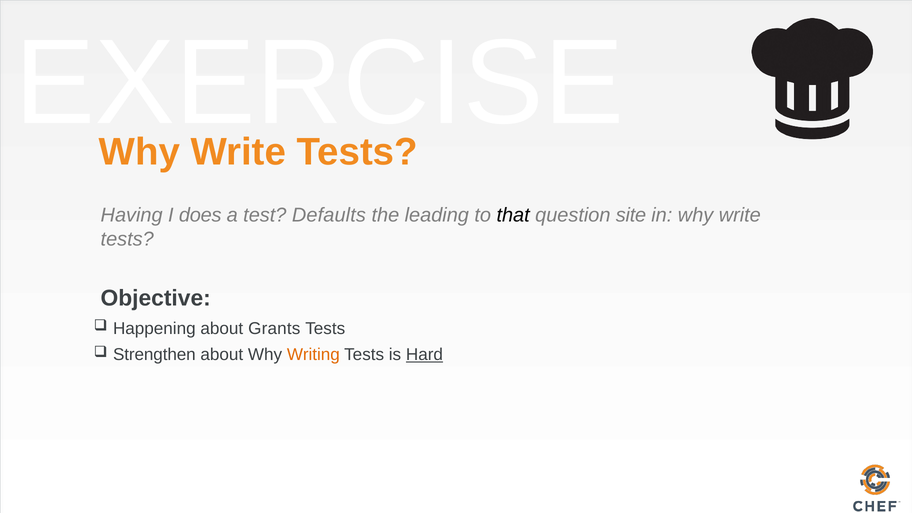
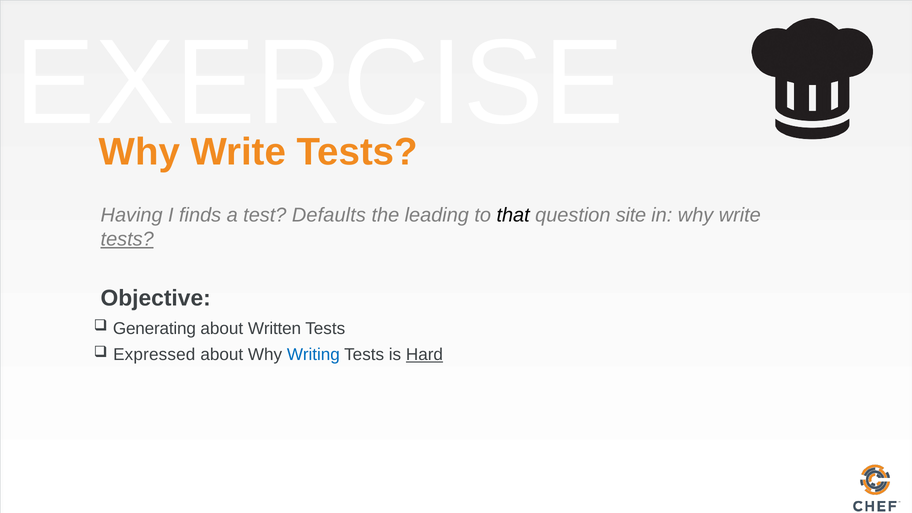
does: does -> finds
tests at (127, 239) underline: none -> present
Happening: Happening -> Generating
Grants: Grants -> Written
Strengthen: Strengthen -> Expressed
Writing colour: orange -> blue
